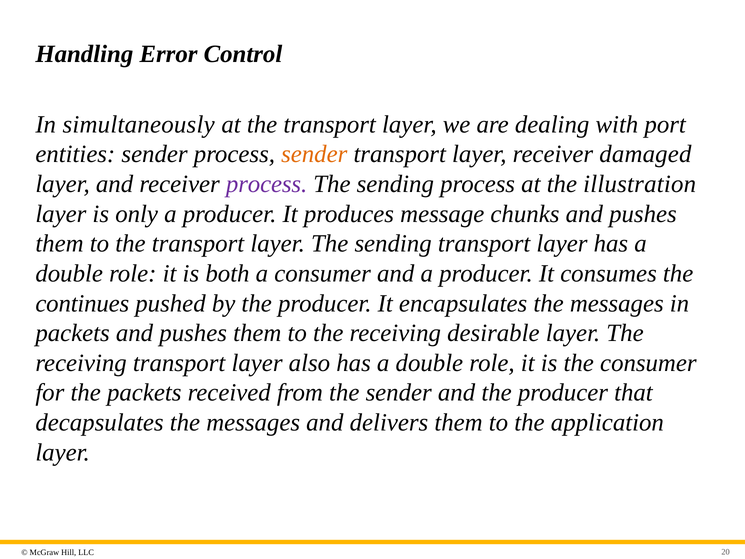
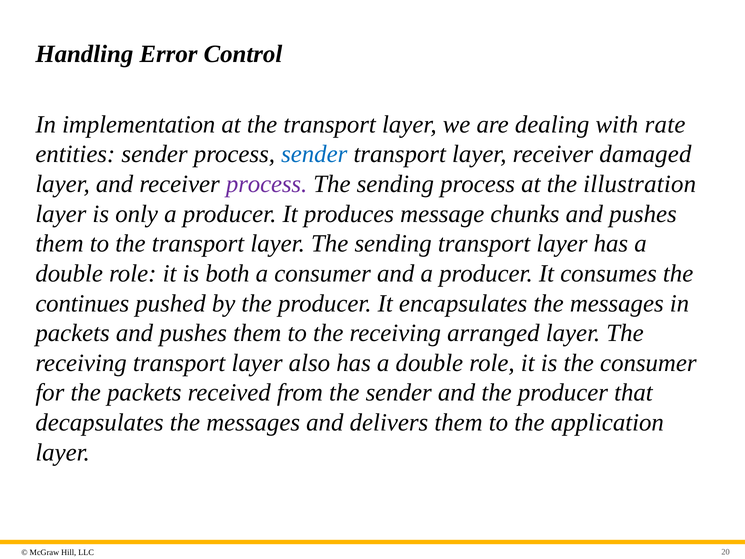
simultaneously: simultaneously -> implementation
port: port -> rate
sender at (314, 154) colour: orange -> blue
desirable: desirable -> arranged
